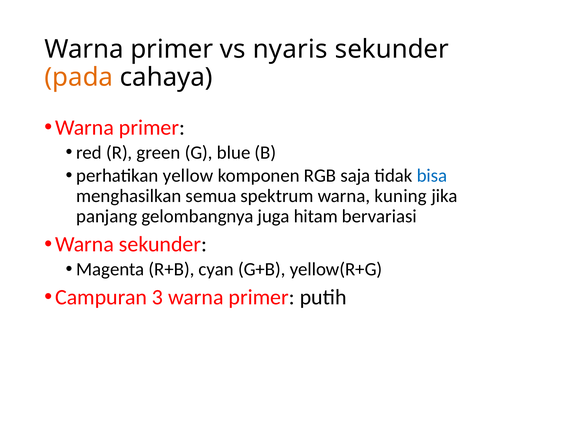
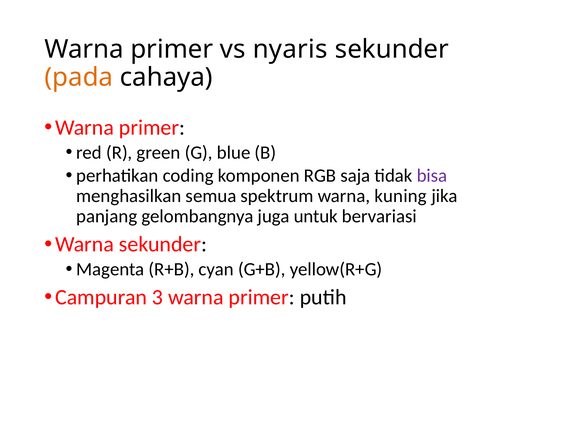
yellow: yellow -> coding
bisa colour: blue -> purple
hitam: hitam -> untuk
